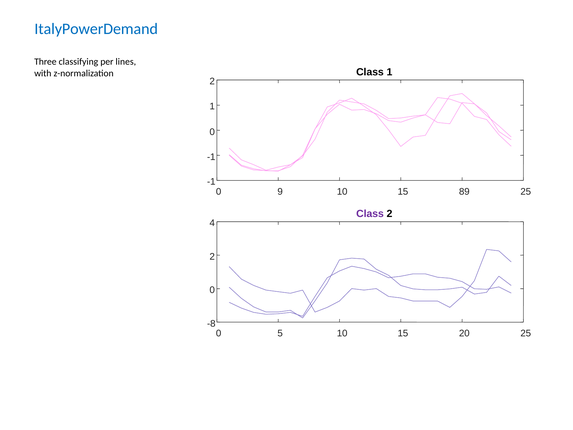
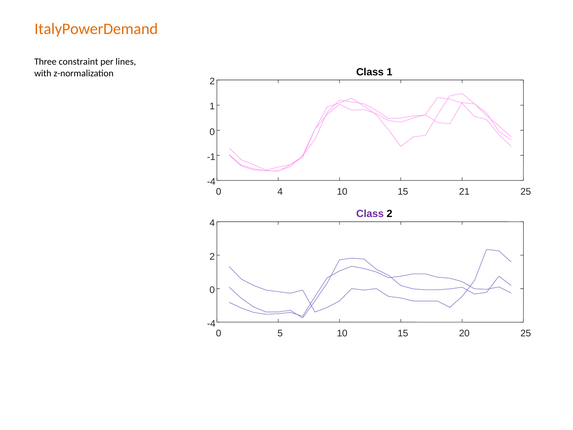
ItalyPowerDemand colour: blue -> orange
classifying: classifying -> constraint
-1 at (211, 182): -1 -> -4
0 9: 9 -> 4
89: 89 -> 21
-8 at (211, 323): -8 -> -4
